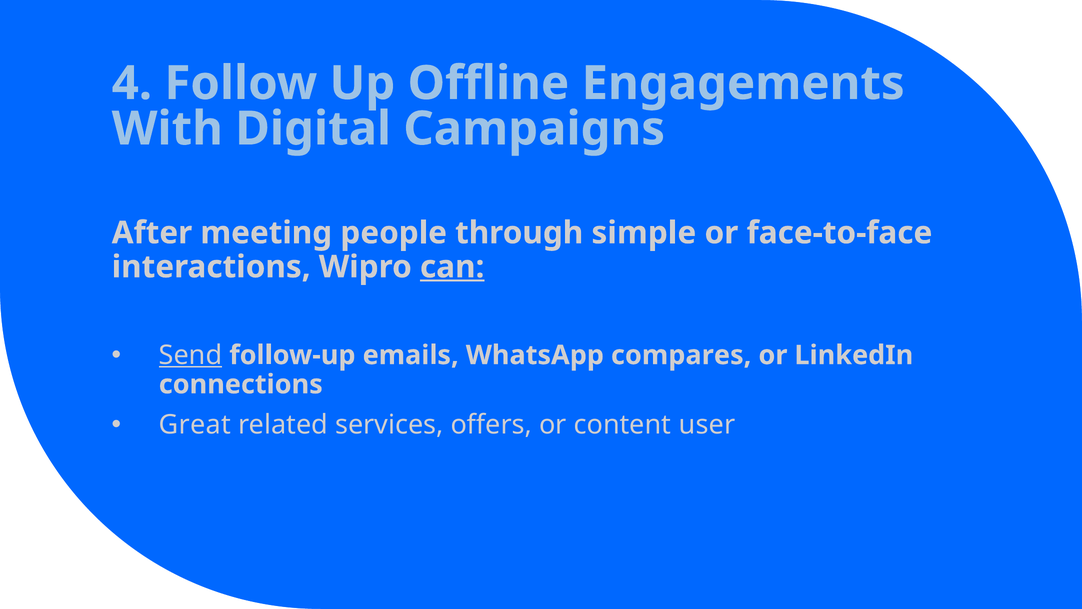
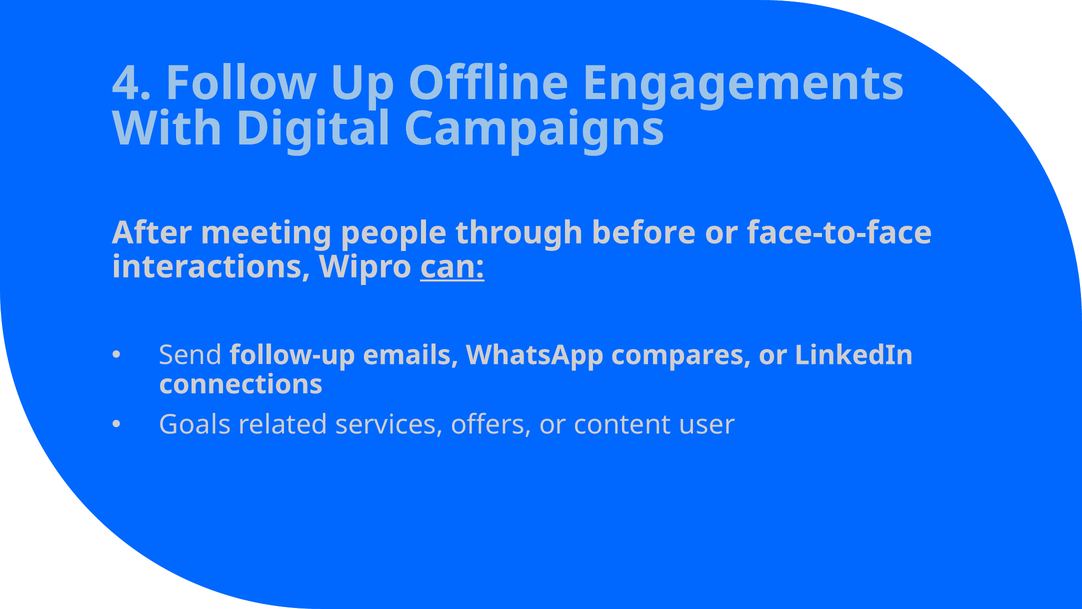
simple: simple -> before
Send underline: present -> none
Great: Great -> Goals
